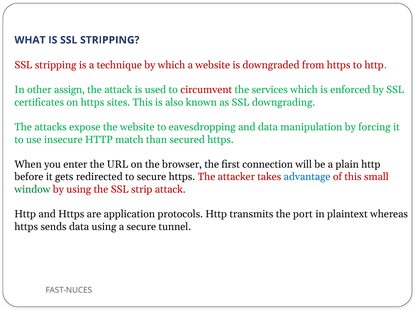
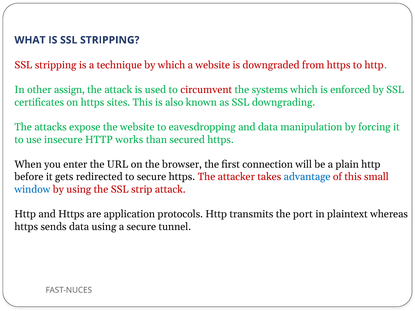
services: services -> systems
match: match -> works
window colour: green -> blue
